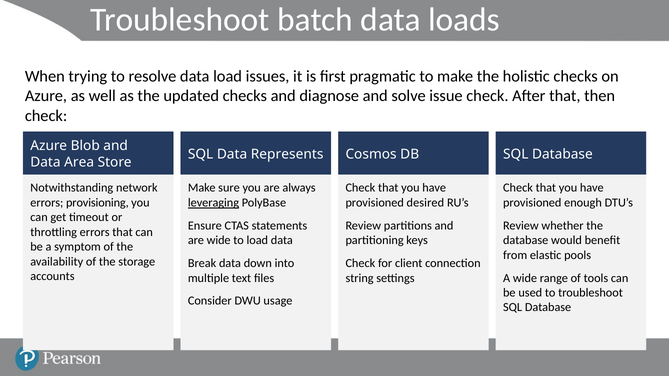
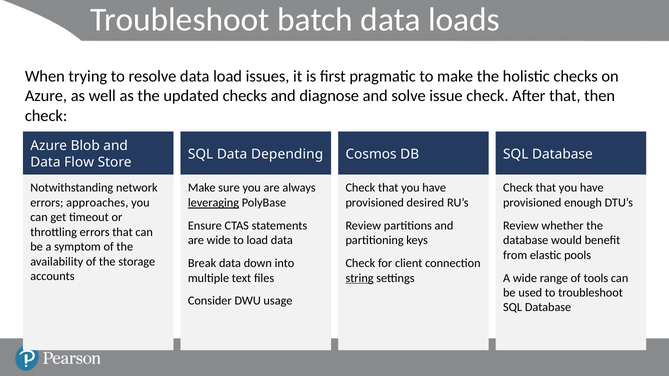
Represents: Represents -> Depending
Area: Area -> Flow
provisioning: provisioning -> approaches
string underline: none -> present
